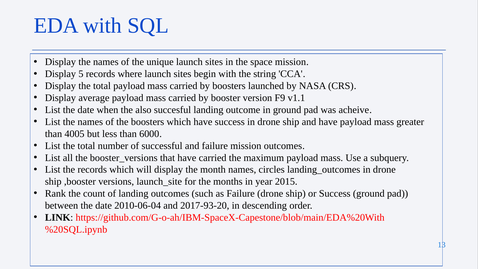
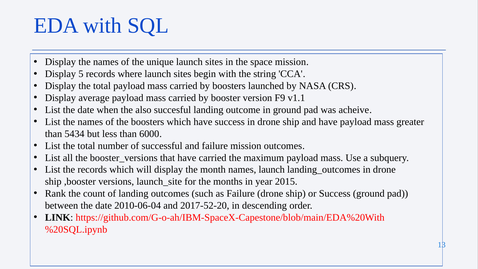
4005: 4005 -> 5434
names circles: circles -> launch
2017-93-20: 2017-93-20 -> 2017-52-20
